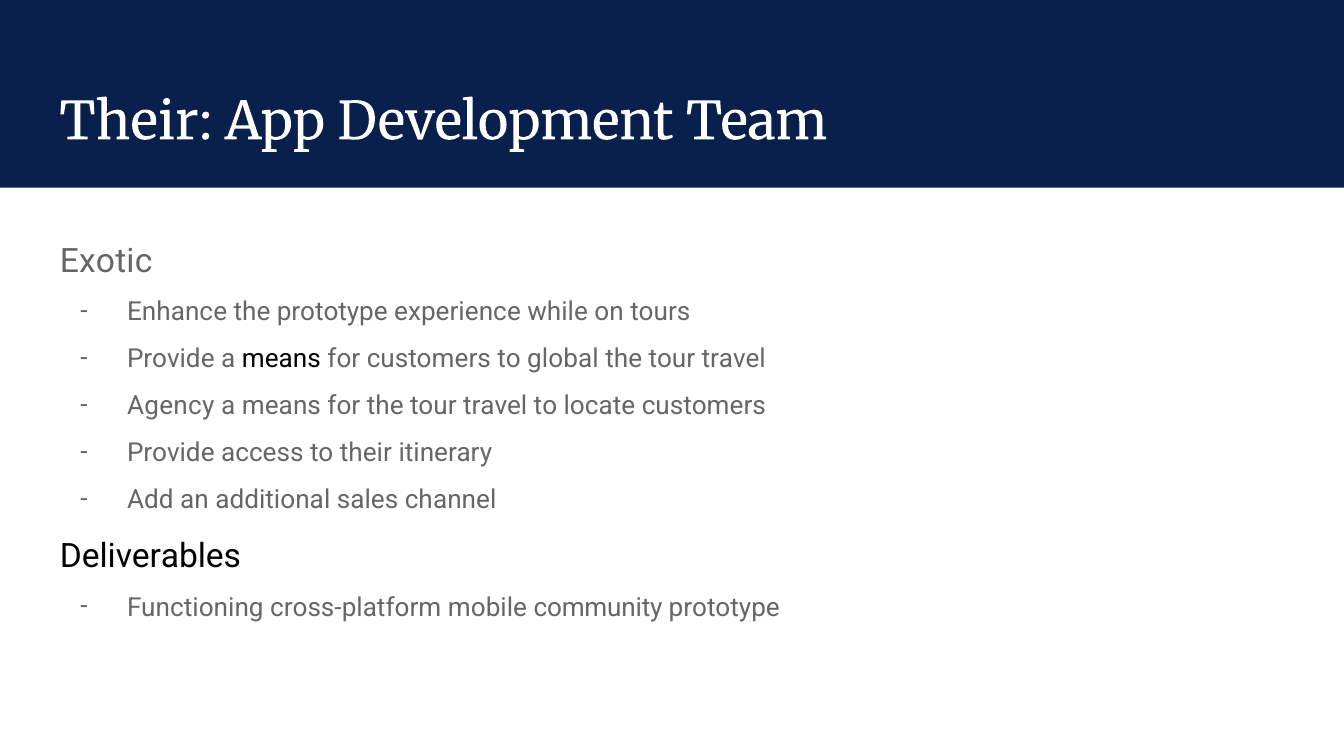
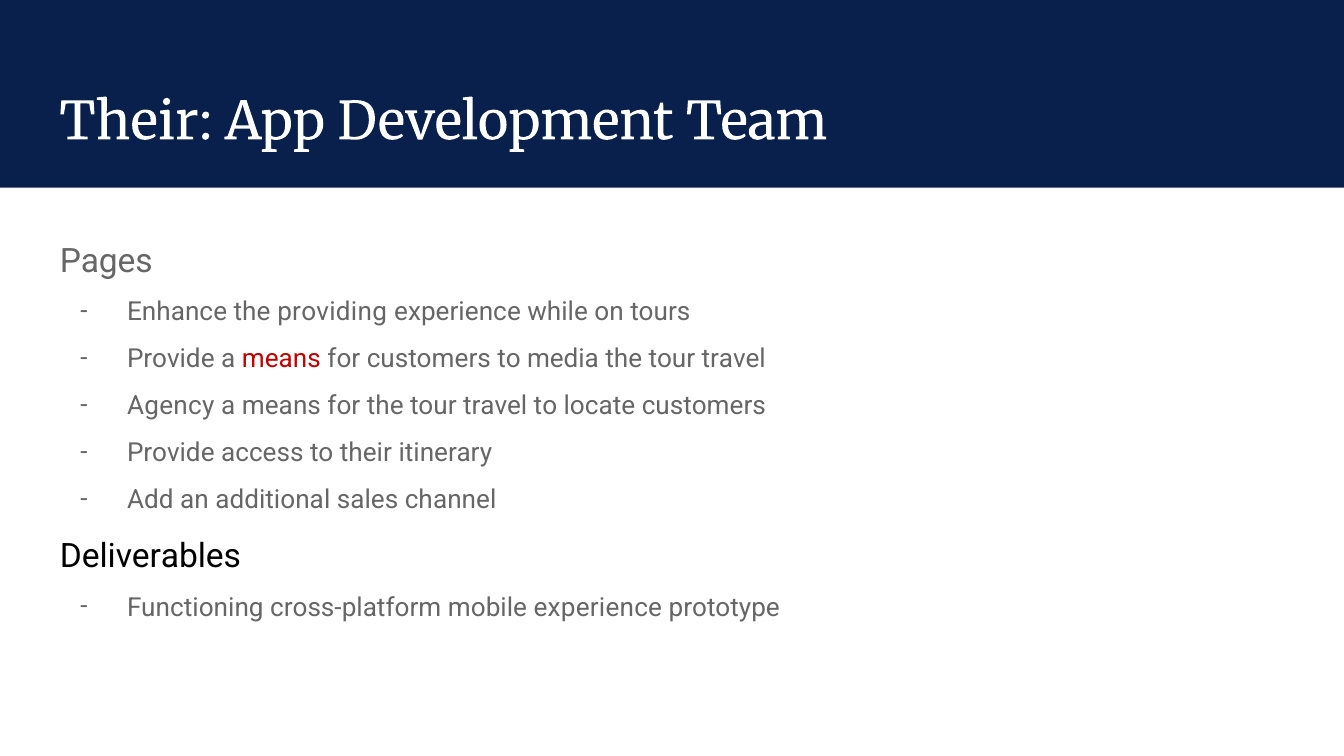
Exotic: Exotic -> Pages
the prototype: prototype -> providing
means at (281, 359) colour: black -> red
global: global -> media
mobile community: community -> experience
